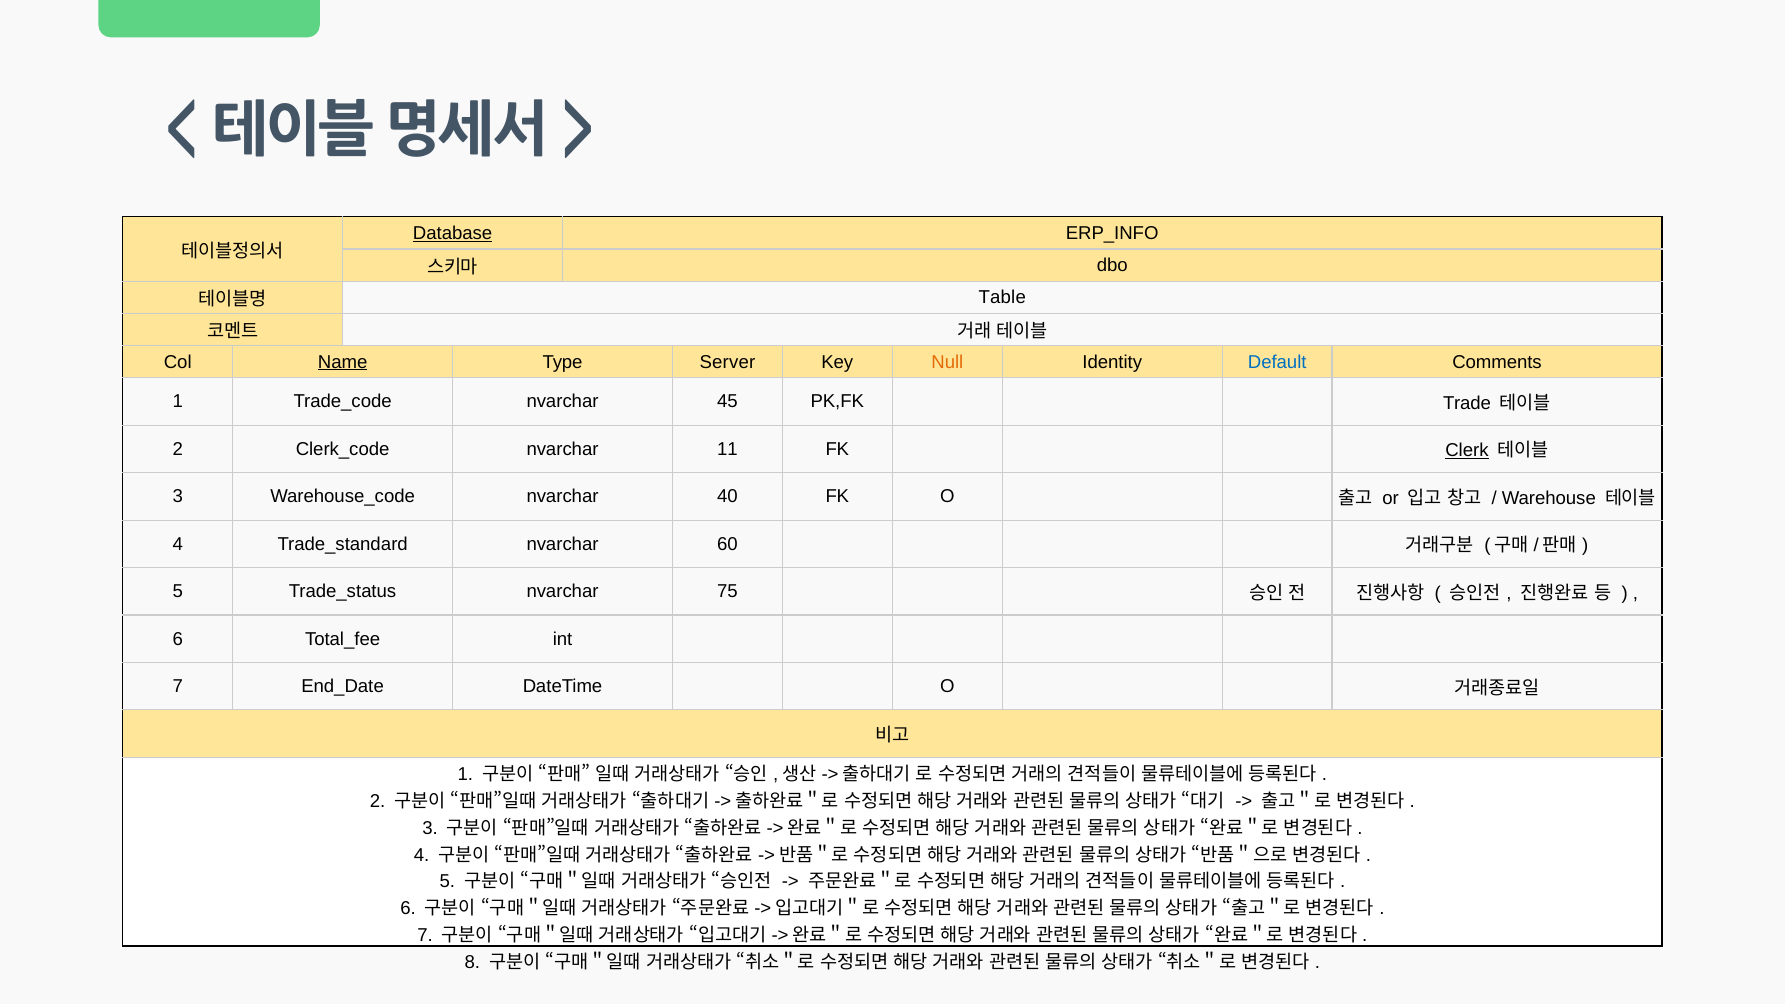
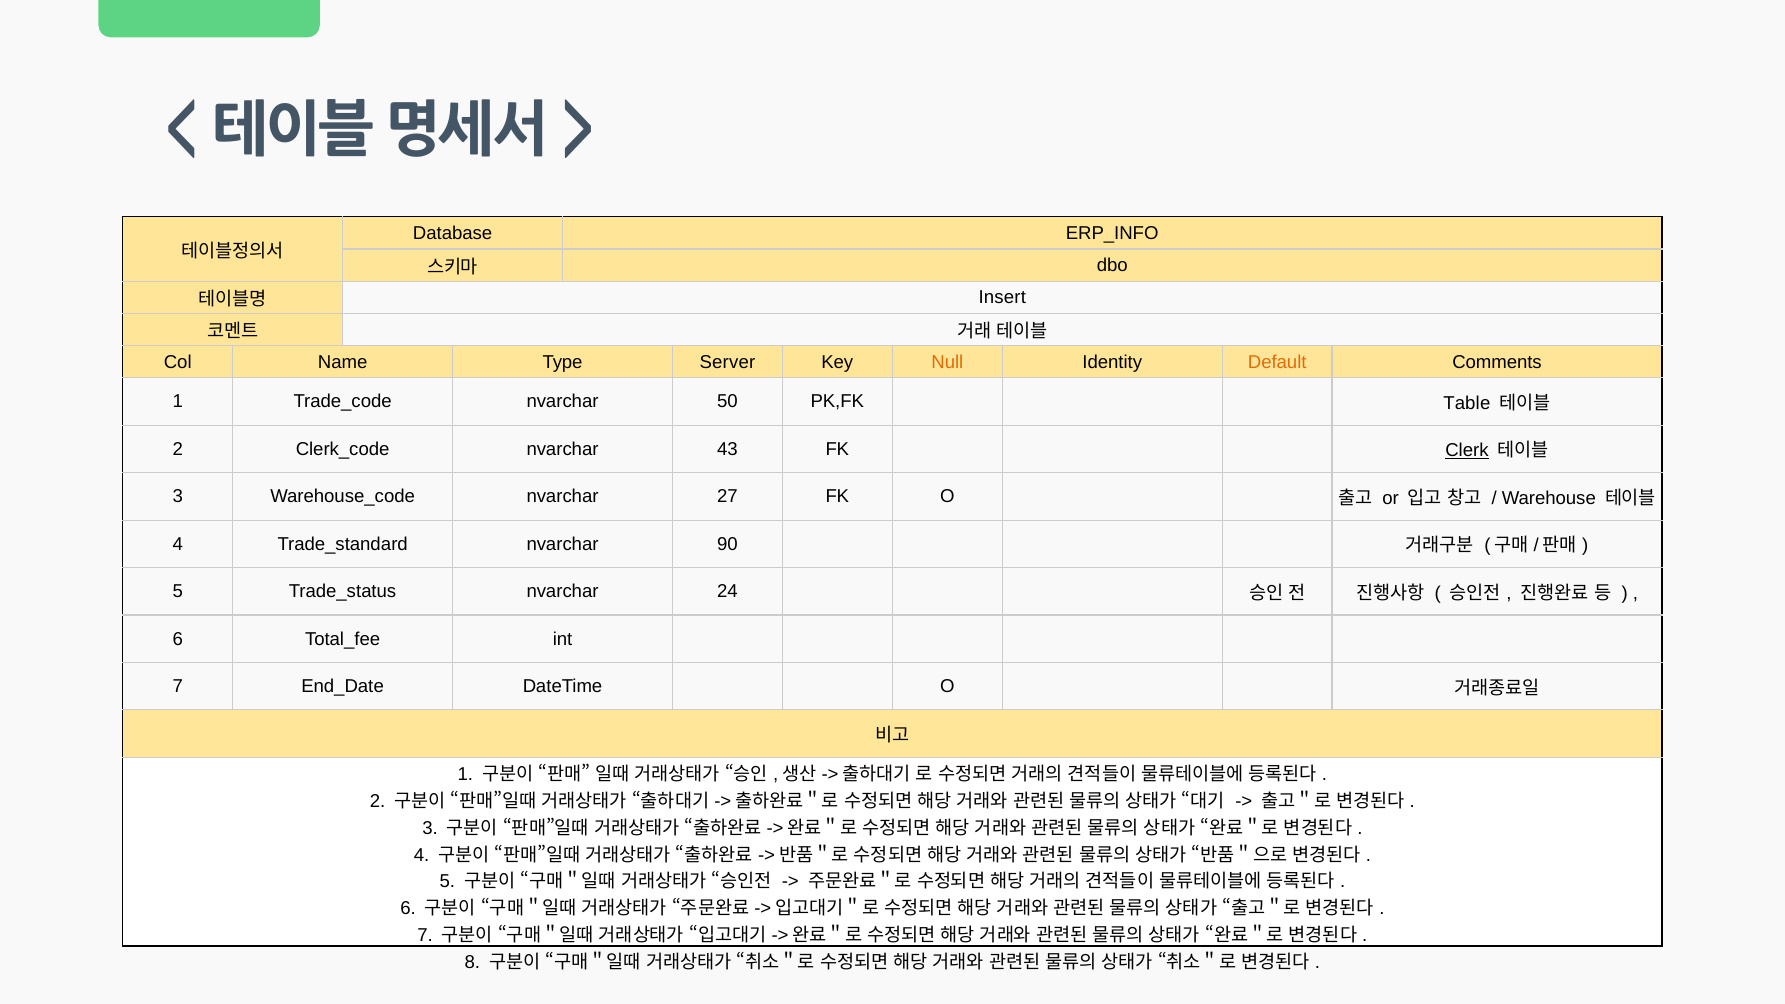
Database underline: present -> none
Table: Table -> Insert
Name underline: present -> none
Default colour: blue -> orange
45: 45 -> 50
Trade: Trade -> Table
11: 11 -> 43
40: 40 -> 27
60: 60 -> 90
75: 75 -> 24
